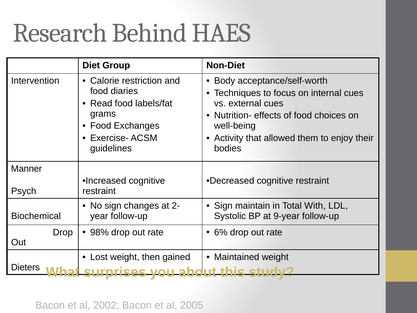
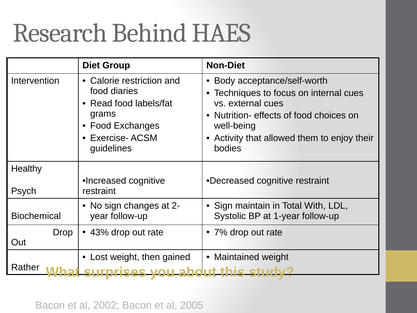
Manner: Manner -> Healthy
9-year: 9-year -> 1-year
98%: 98% -> 43%
6%: 6% -> 7%
Dieters: Dieters -> Rather
